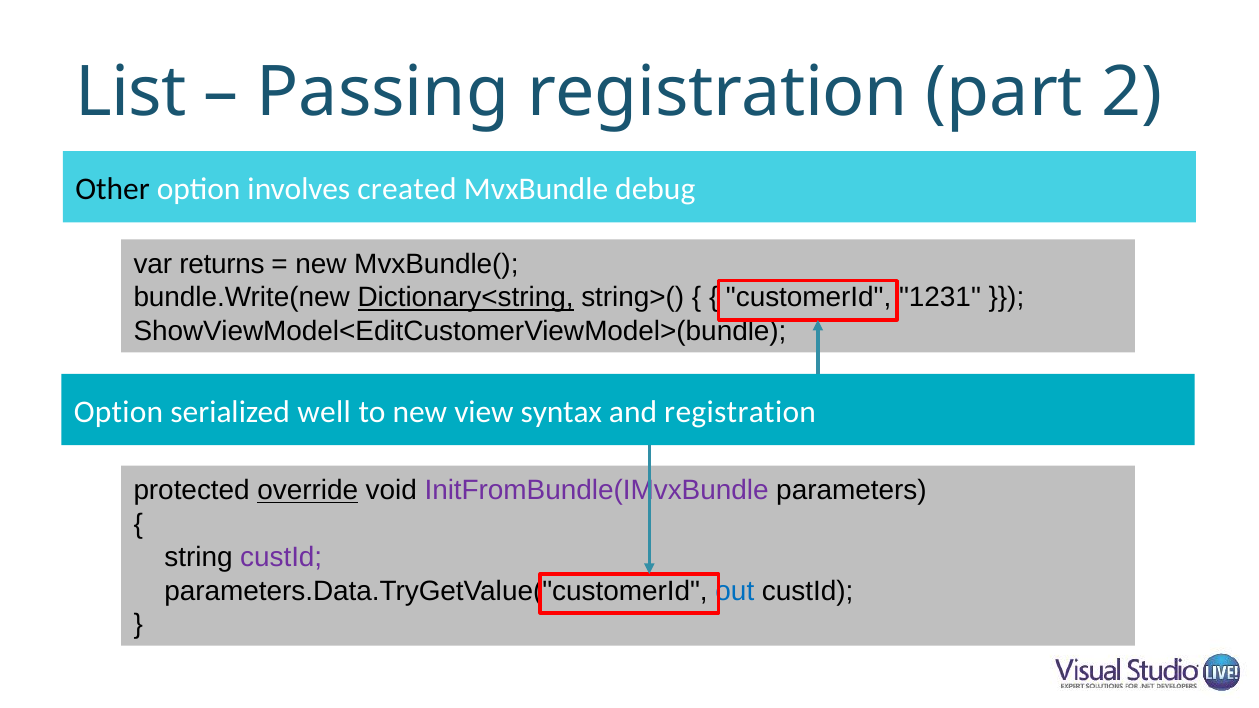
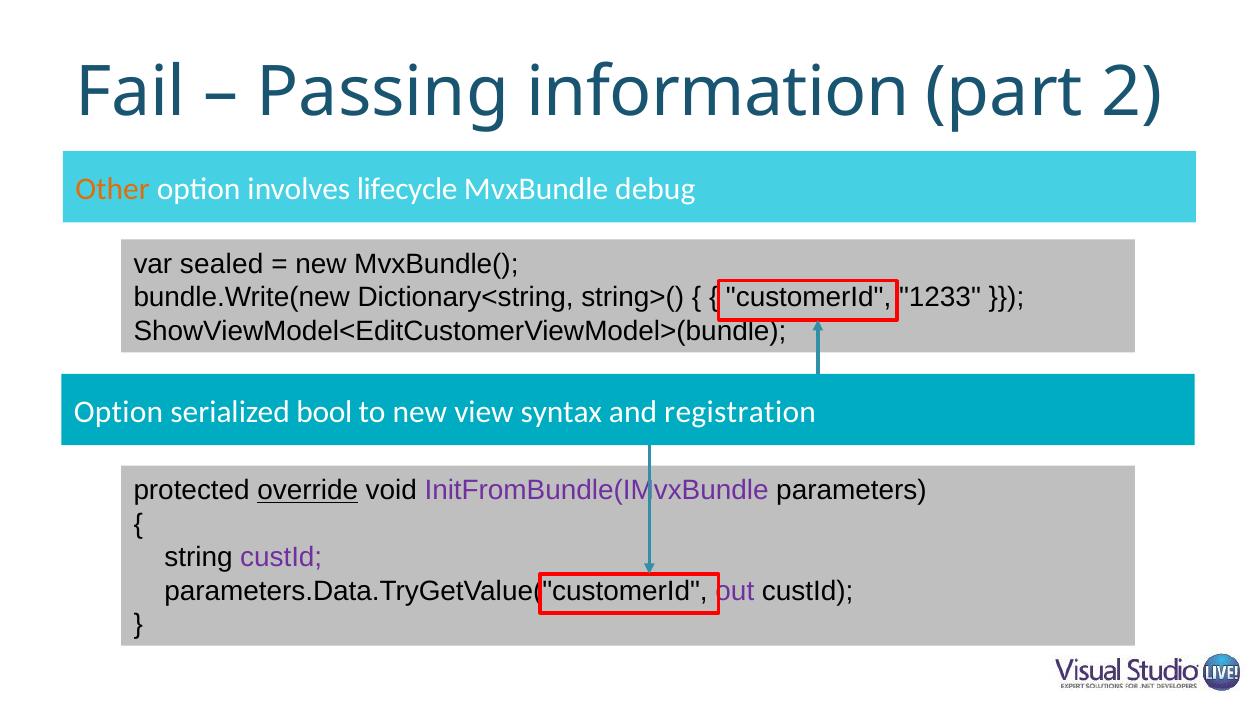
List: List -> Fail
Passing registration: registration -> information
Other colour: black -> orange
created: created -> lifecycle
returns: returns -> sealed
Dictionary<string underline: present -> none
1231: 1231 -> 1233
well: well -> bool
out colour: blue -> purple
